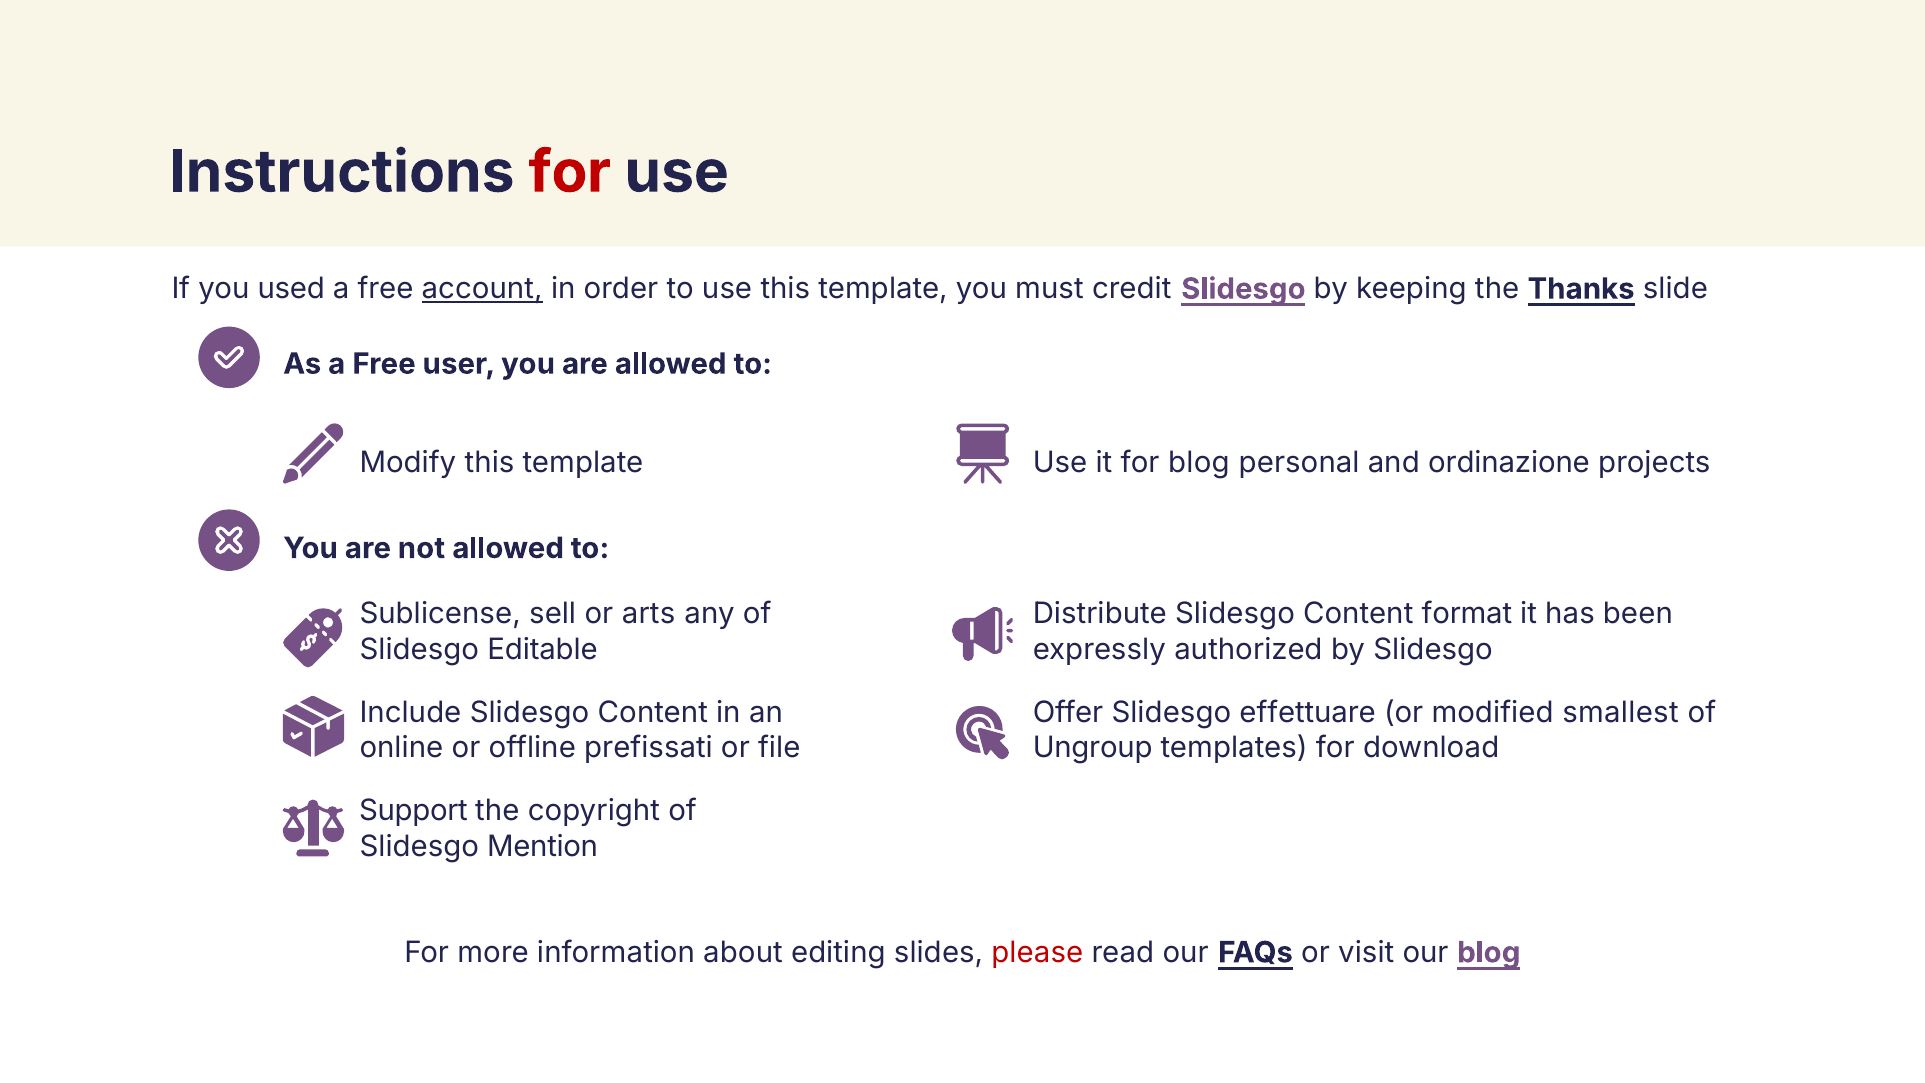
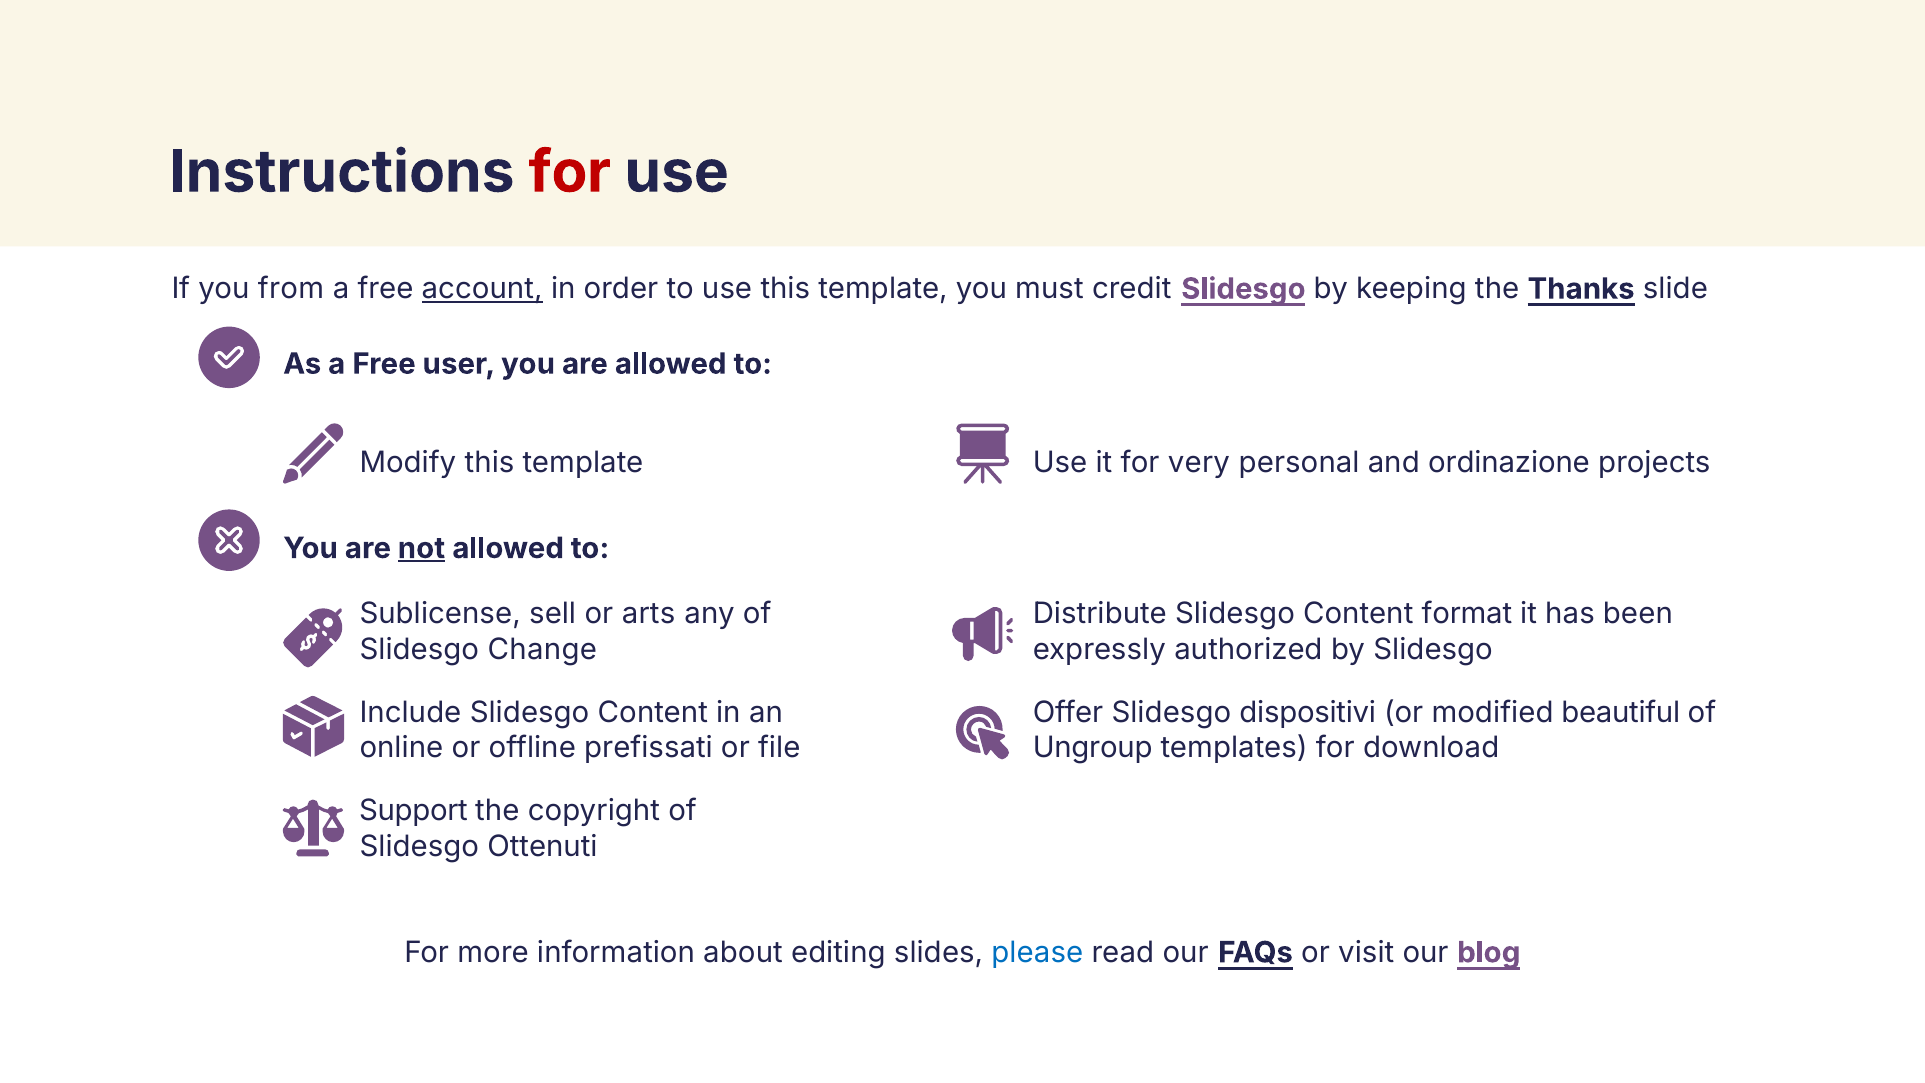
used: used -> from
for blog: blog -> very
not underline: none -> present
Editable: Editable -> Change
effettuare: effettuare -> dispositivi
smallest: smallest -> beautiful
Mention: Mention -> Ottenuti
please colour: red -> blue
